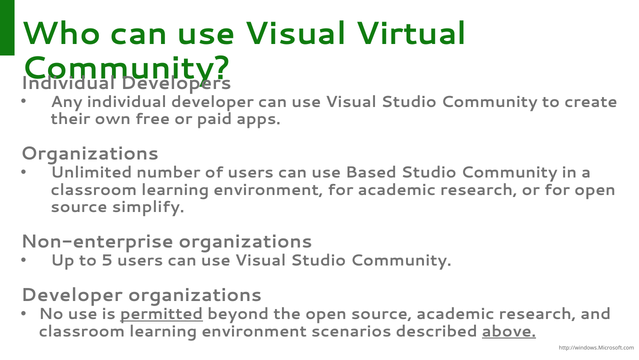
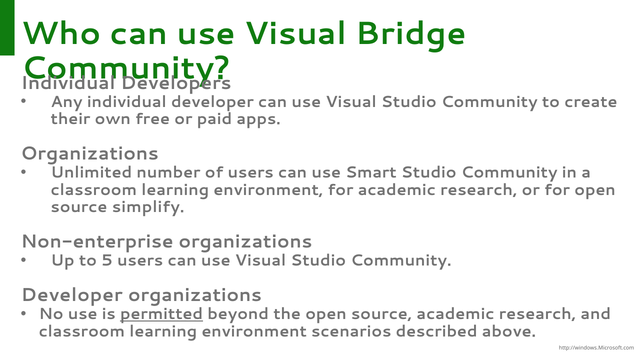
Virtual: Virtual -> Bridge
Based: Based -> Smart
above underline: present -> none
